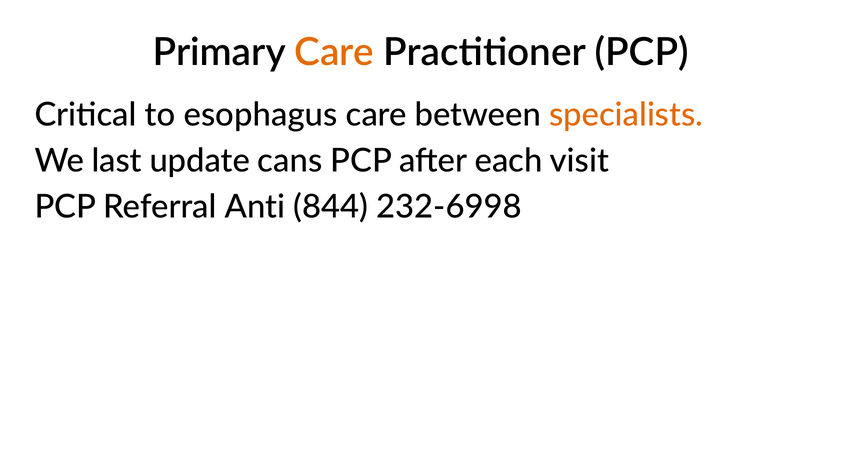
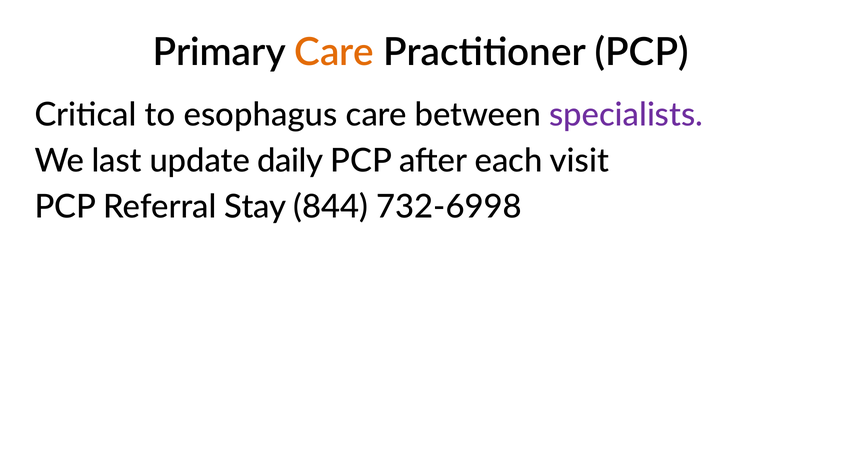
specialists colour: orange -> purple
cans: cans -> daily
Anti: Anti -> Stay
232-6998: 232-6998 -> 732-6998
